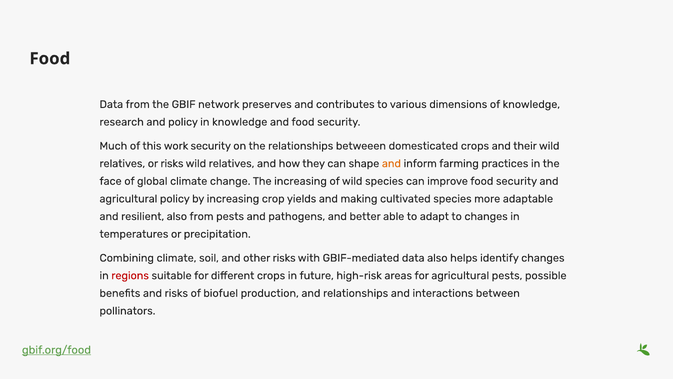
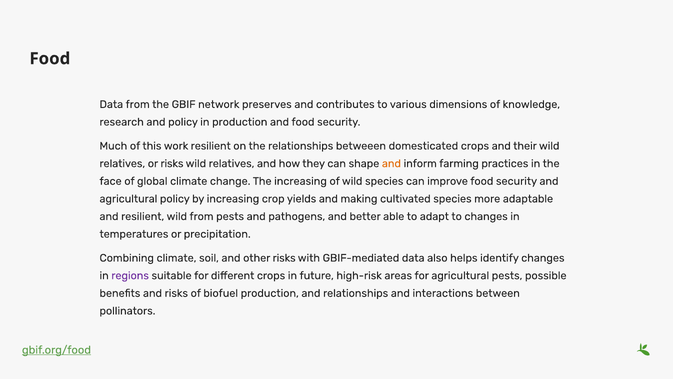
in knowledge: knowledge -> production
work security: security -> resilient
resilient also: also -> wild
regions colour: red -> purple
